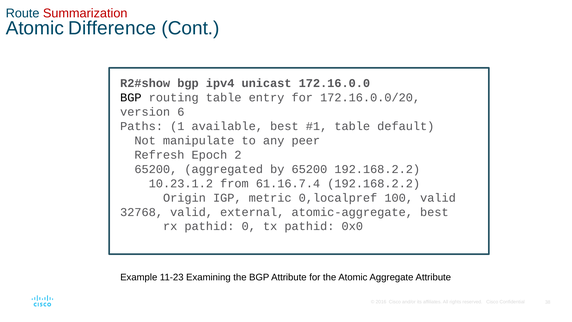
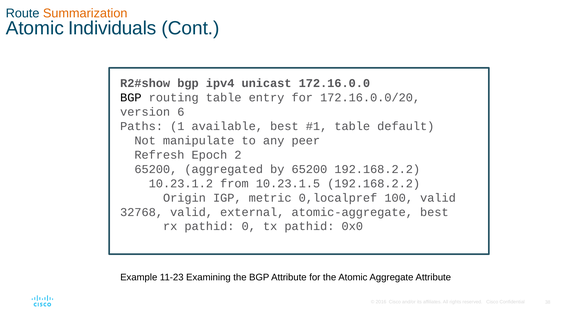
Summarization colour: red -> orange
Difference: Difference -> Individuals
61.16.7.4: 61.16.7.4 -> 10.23.1.5
